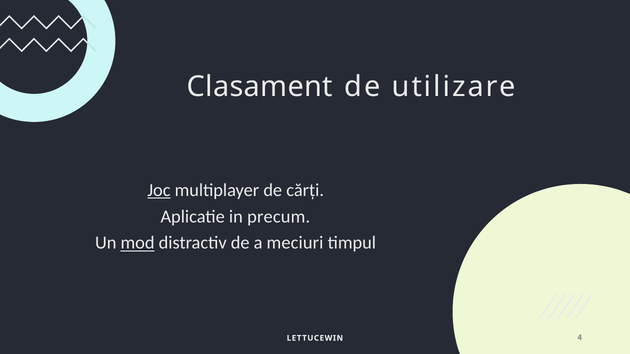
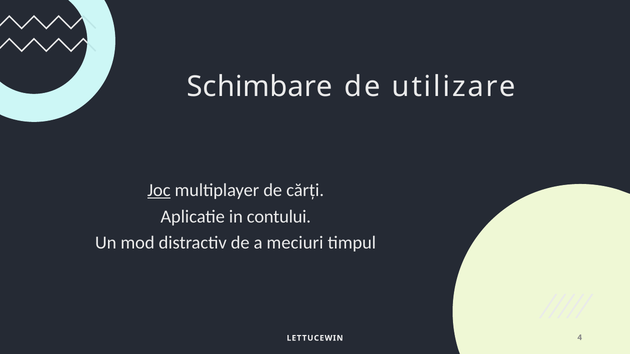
Clasament: Clasament -> Schimbare
precum: precum -> contului
mod underline: present -> none
